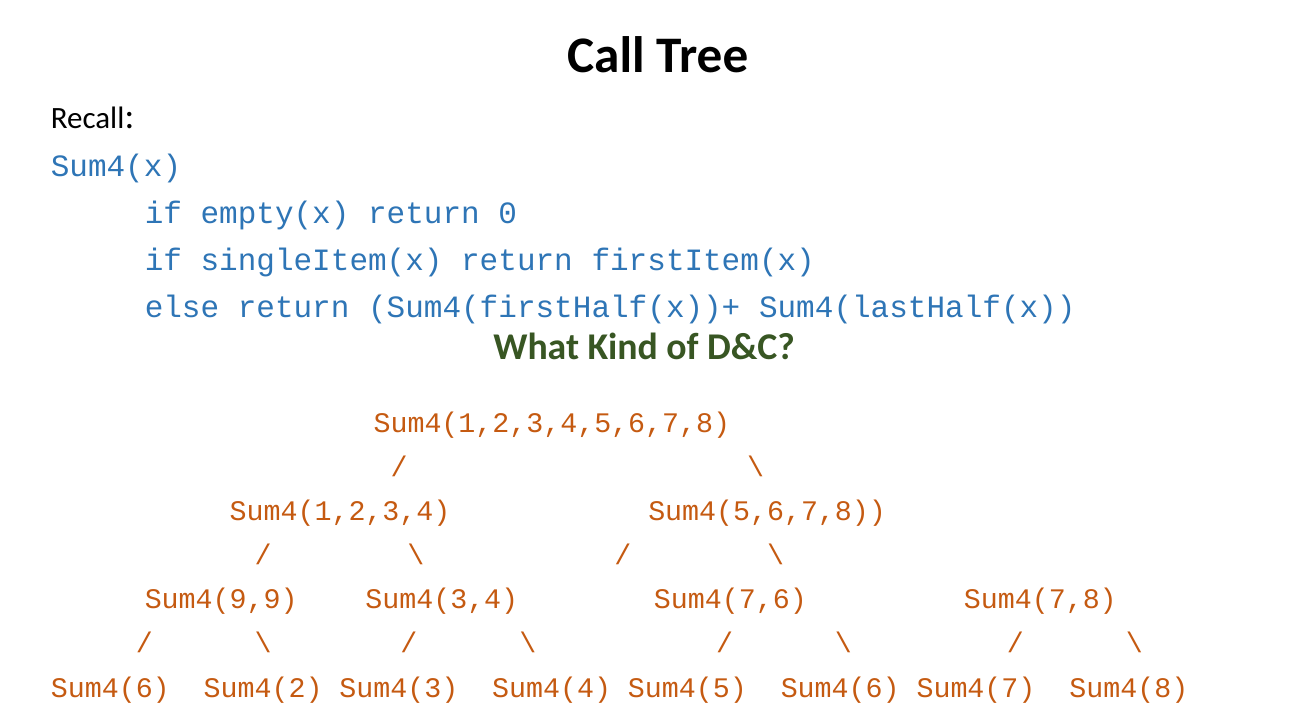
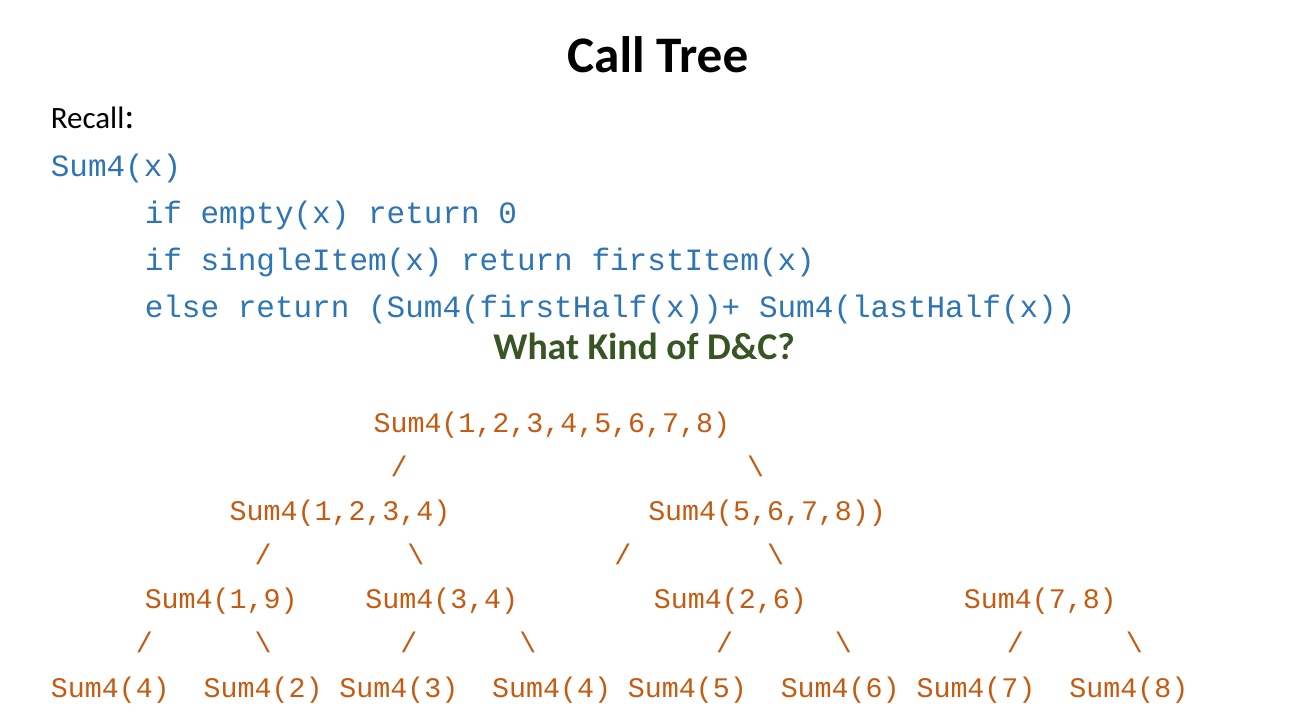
Sum4(9,9: Sum4(9,9 -> Sum4(1,9
Sum4(7,6: Sum4(7,6 -> Sum4(2,6
Sum4(6 at (110, 688): Sum4(6 -> Sum4(4
